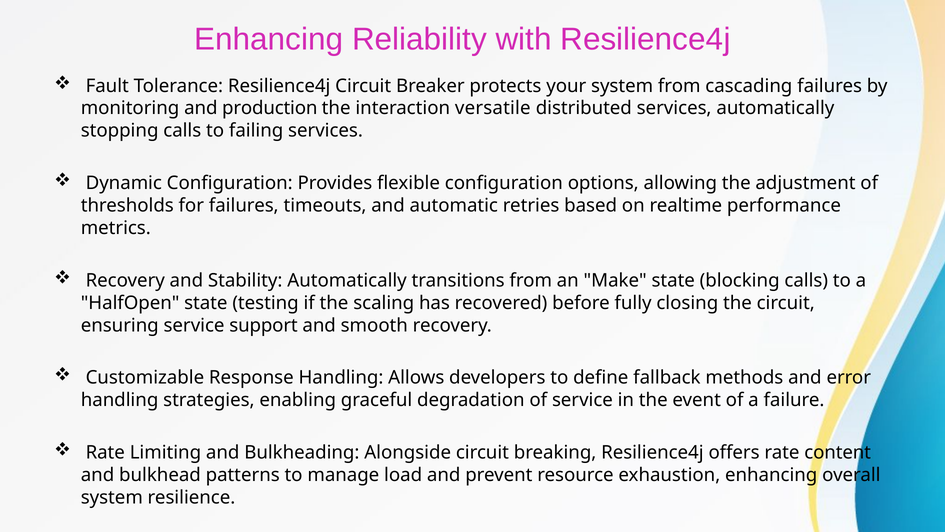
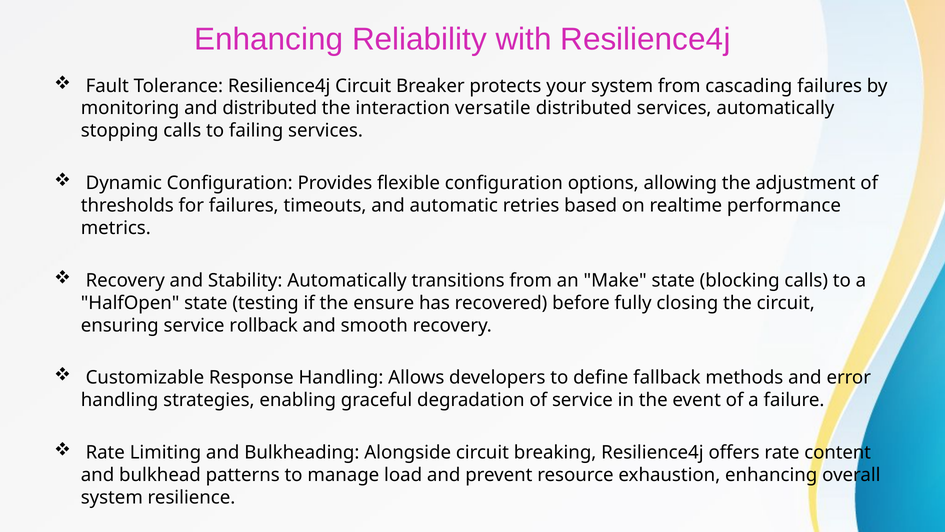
and production: production -> distributed
scaling: scaling -> ensure
support: support -> rollback
